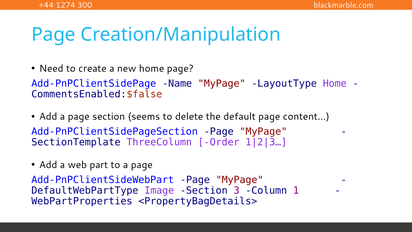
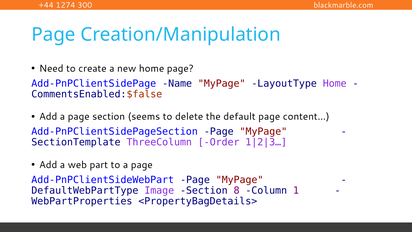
3: 3 -> 8
